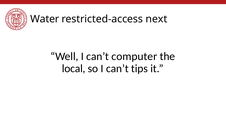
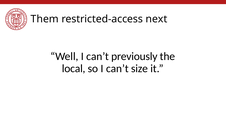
Water: Water -> Them
computer: computer -> previously
tips: tips -> size
